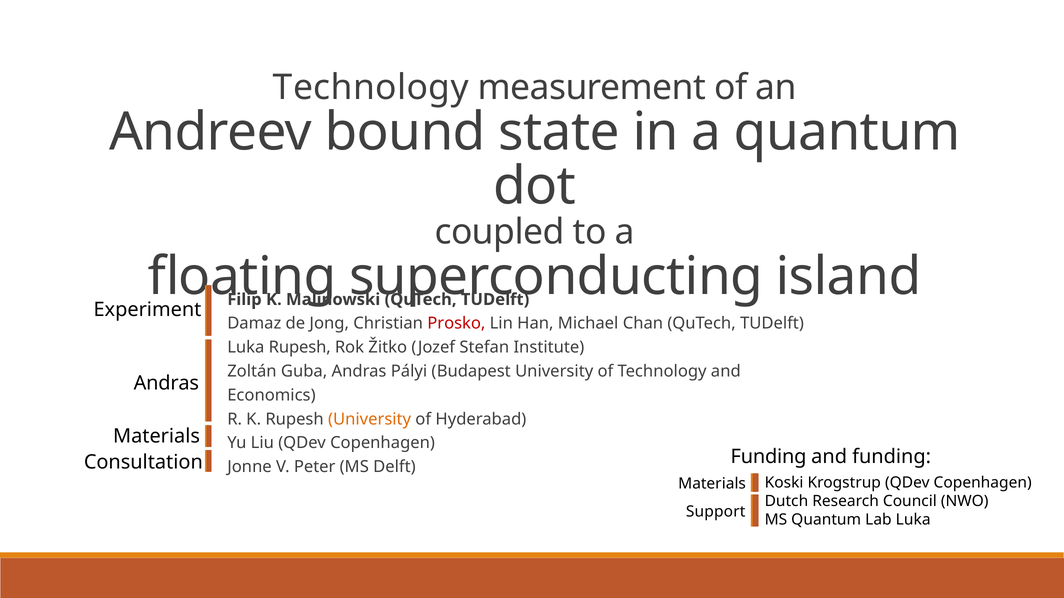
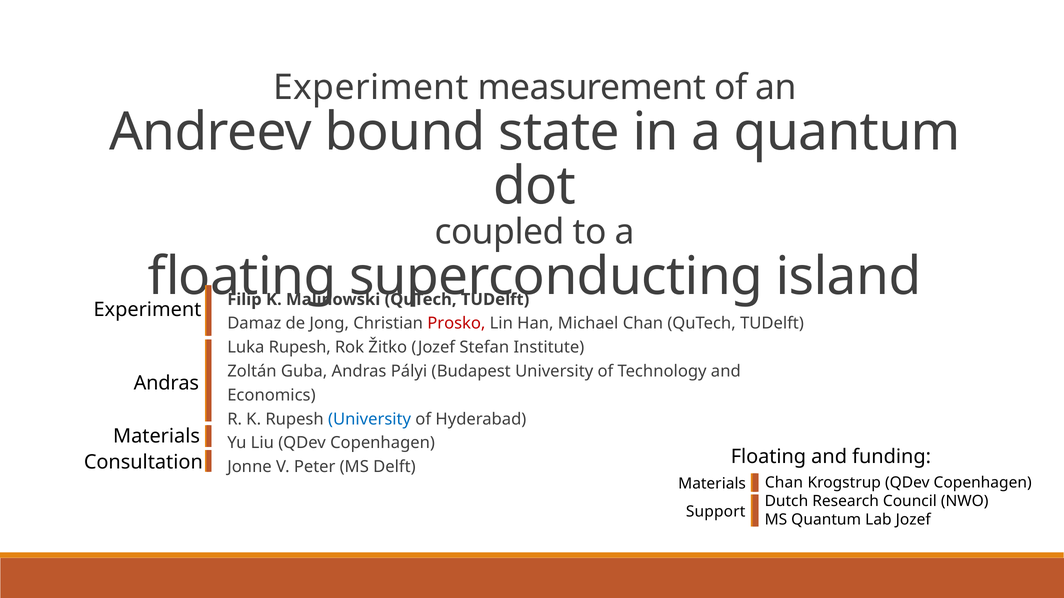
Technology at (371, 87): Technology -> Experiment
University at (370, 419) colour: orange -> blue
Consultation Funding: Funding -> Floating
Koski at (784, 483): Koski -> Chan
Lab Luka: Luka -> Jozef
